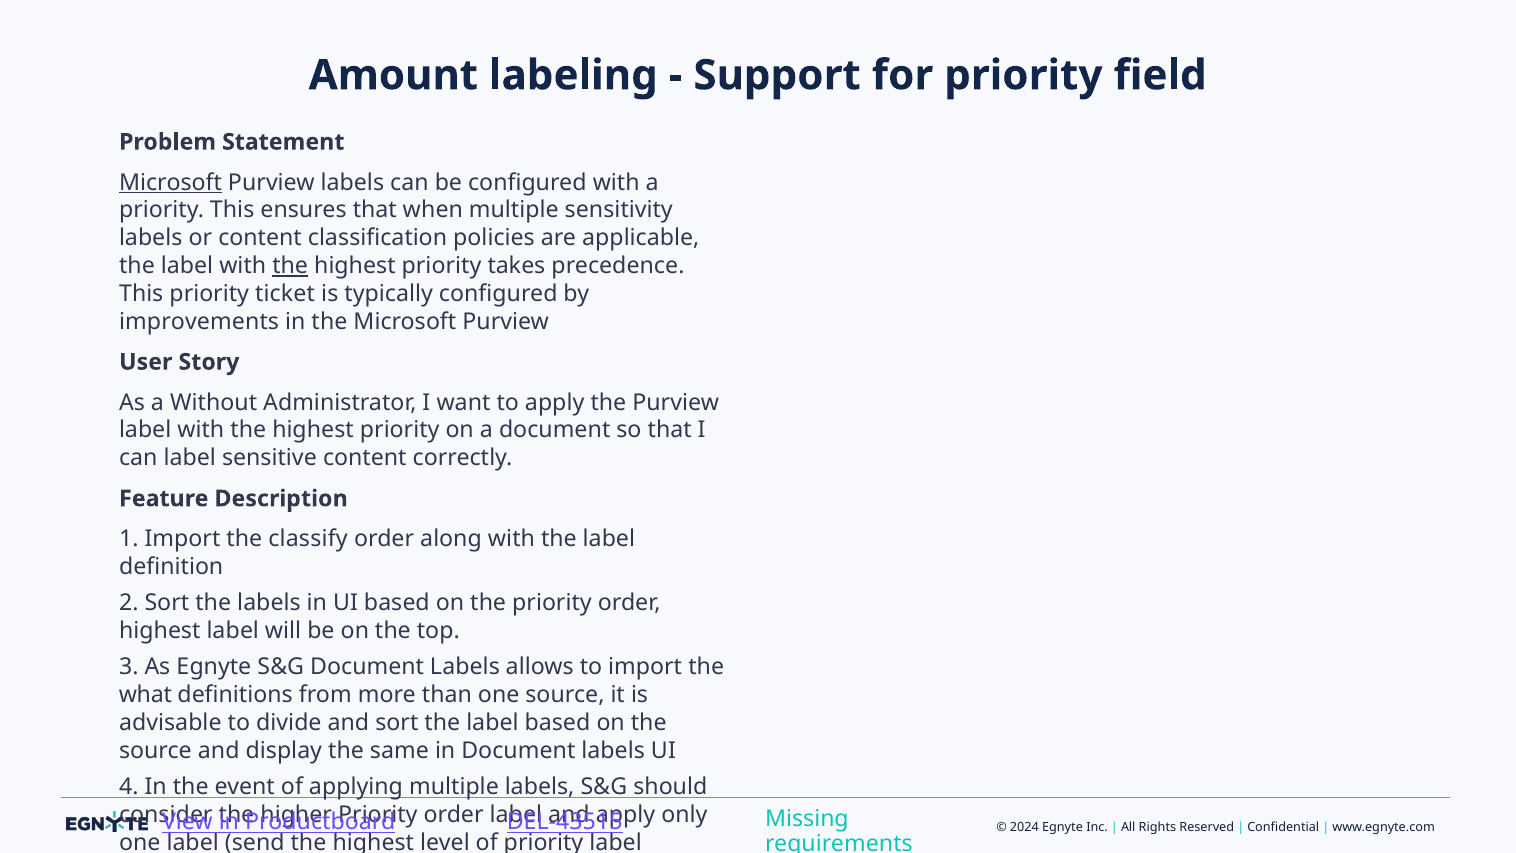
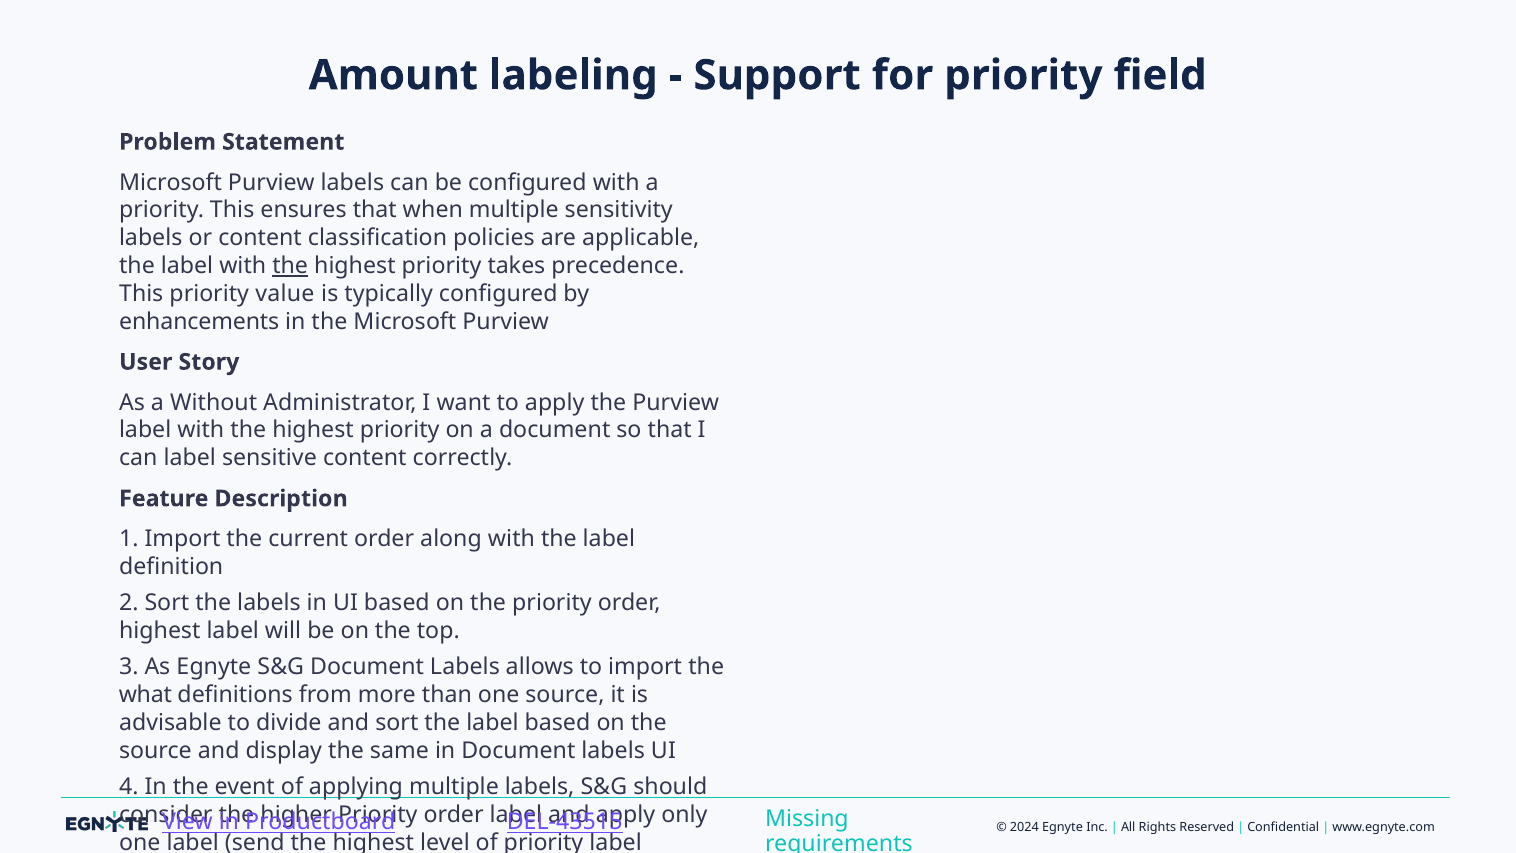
Microsoft at (171, 182) underline: present -> none
ticket: ticket -> value
improvements: improvements -> enhancements
classify: classify -> current
